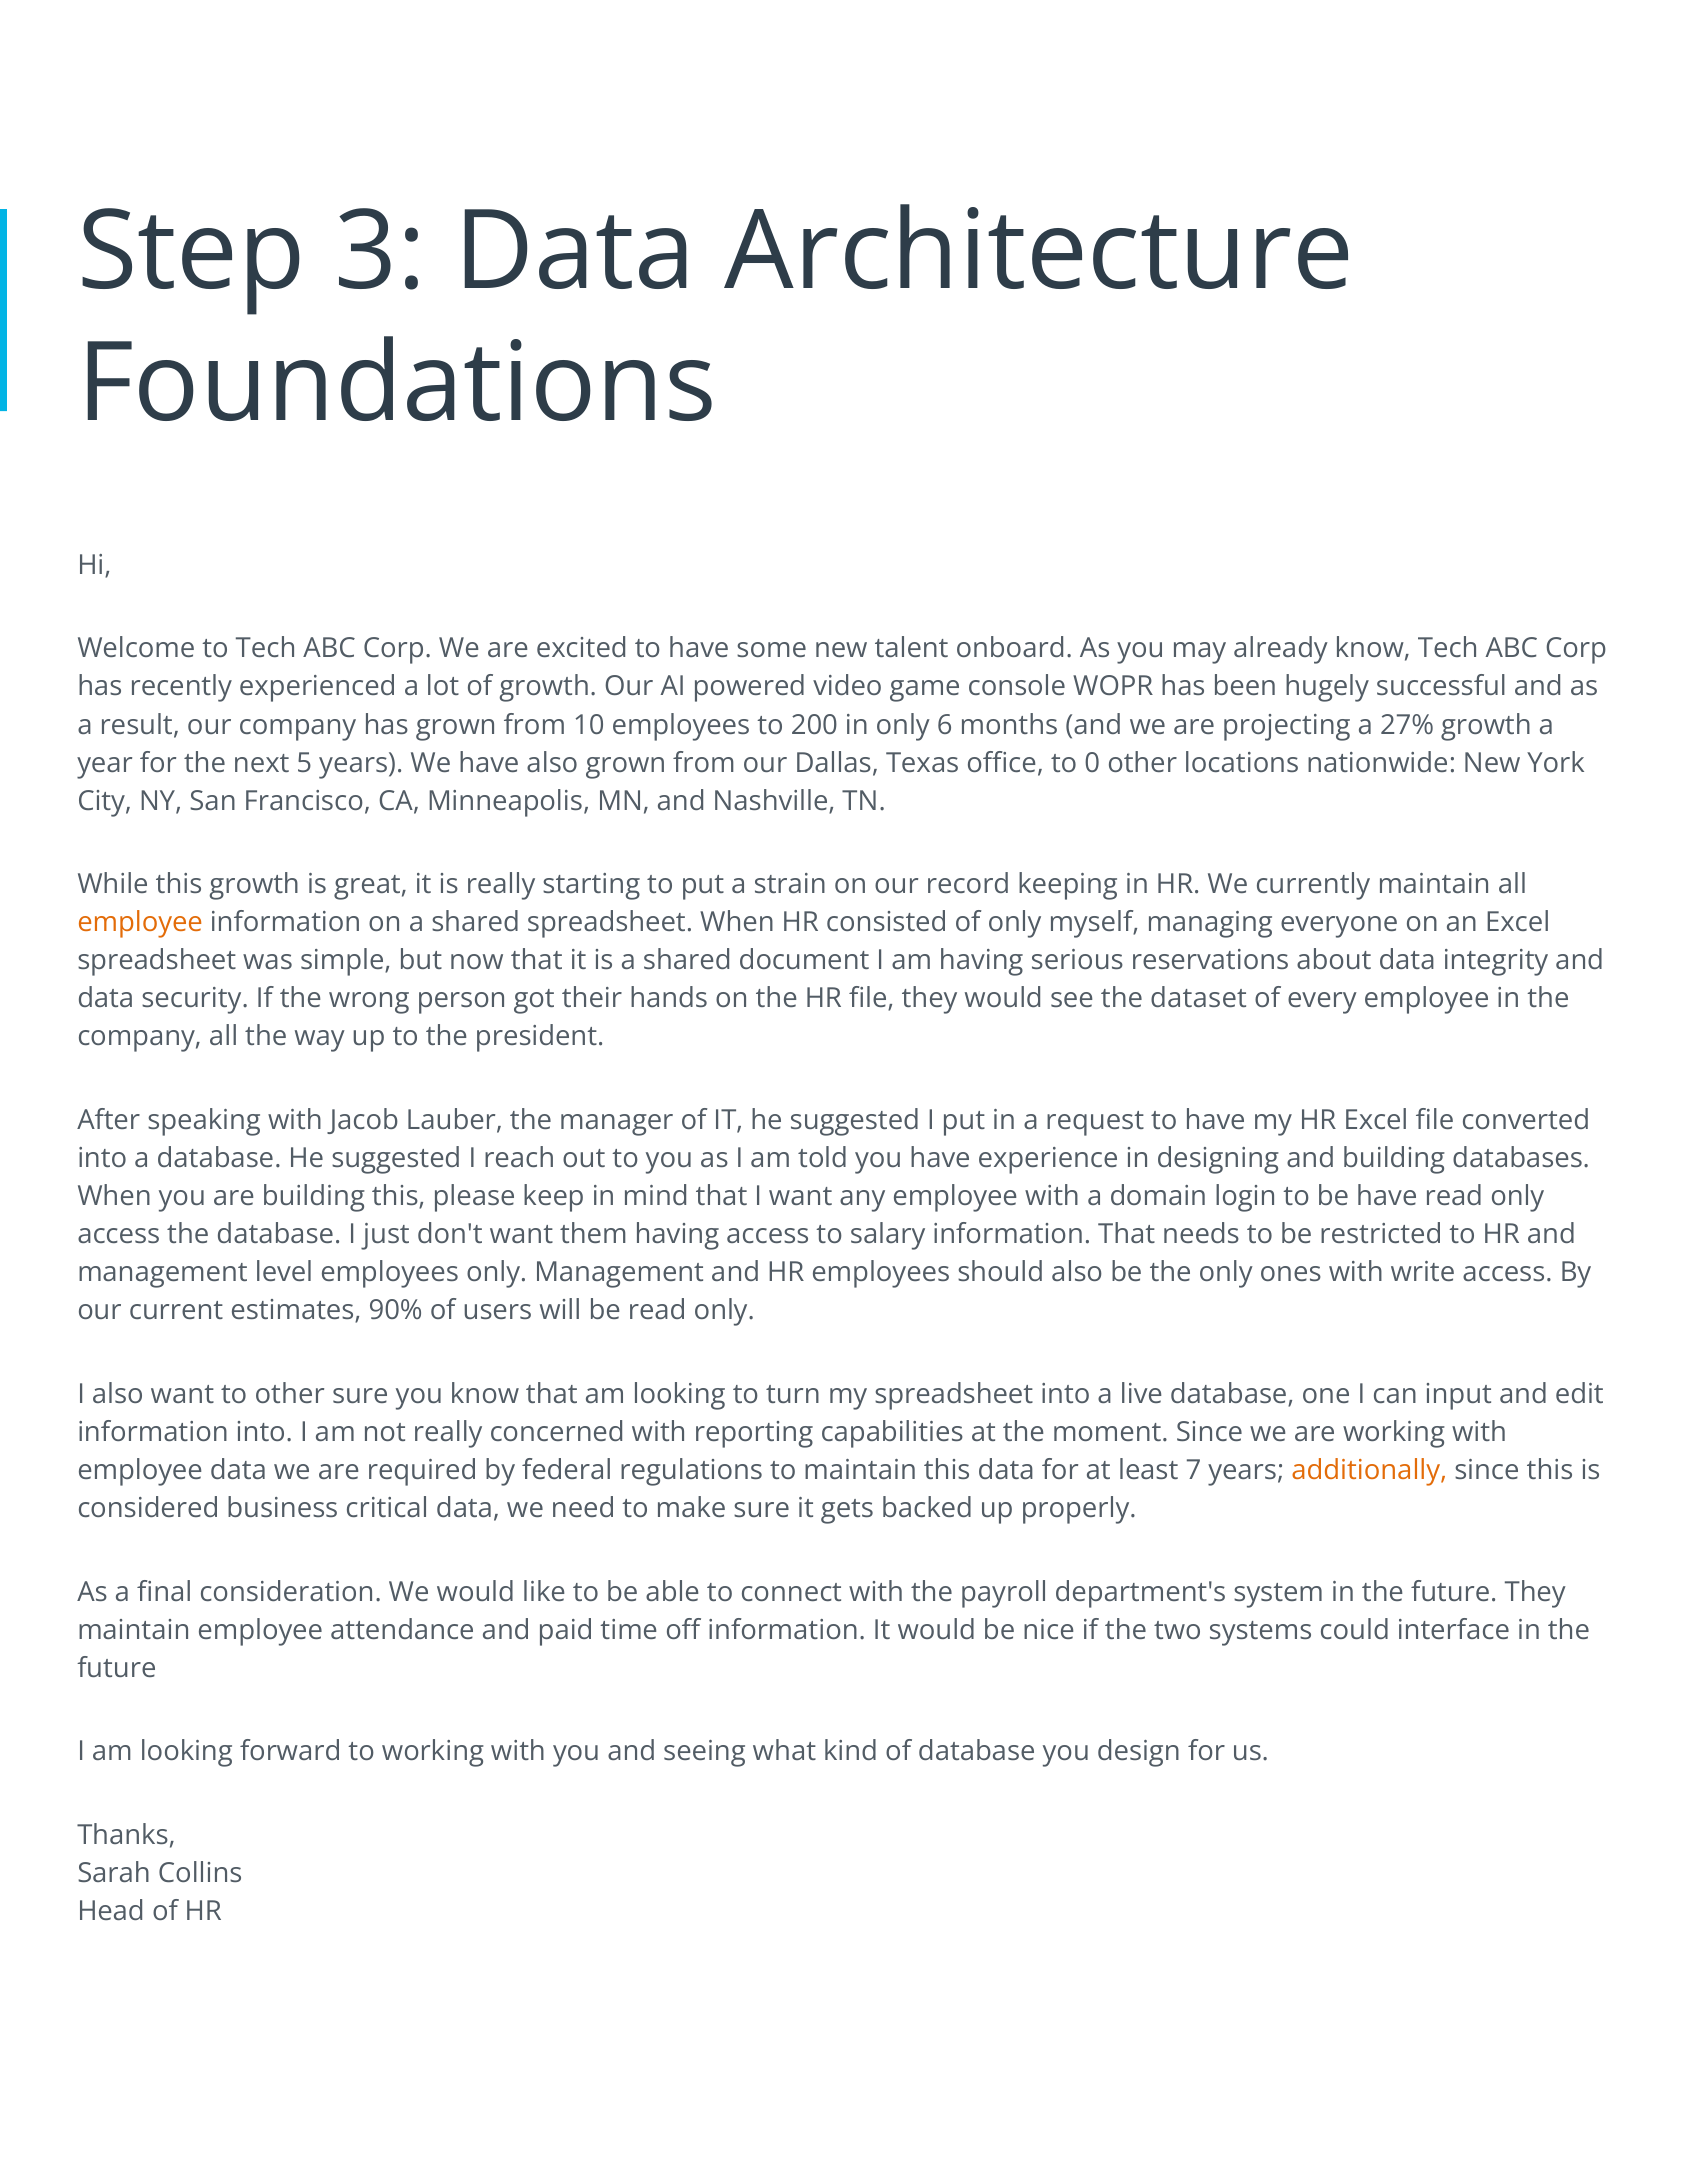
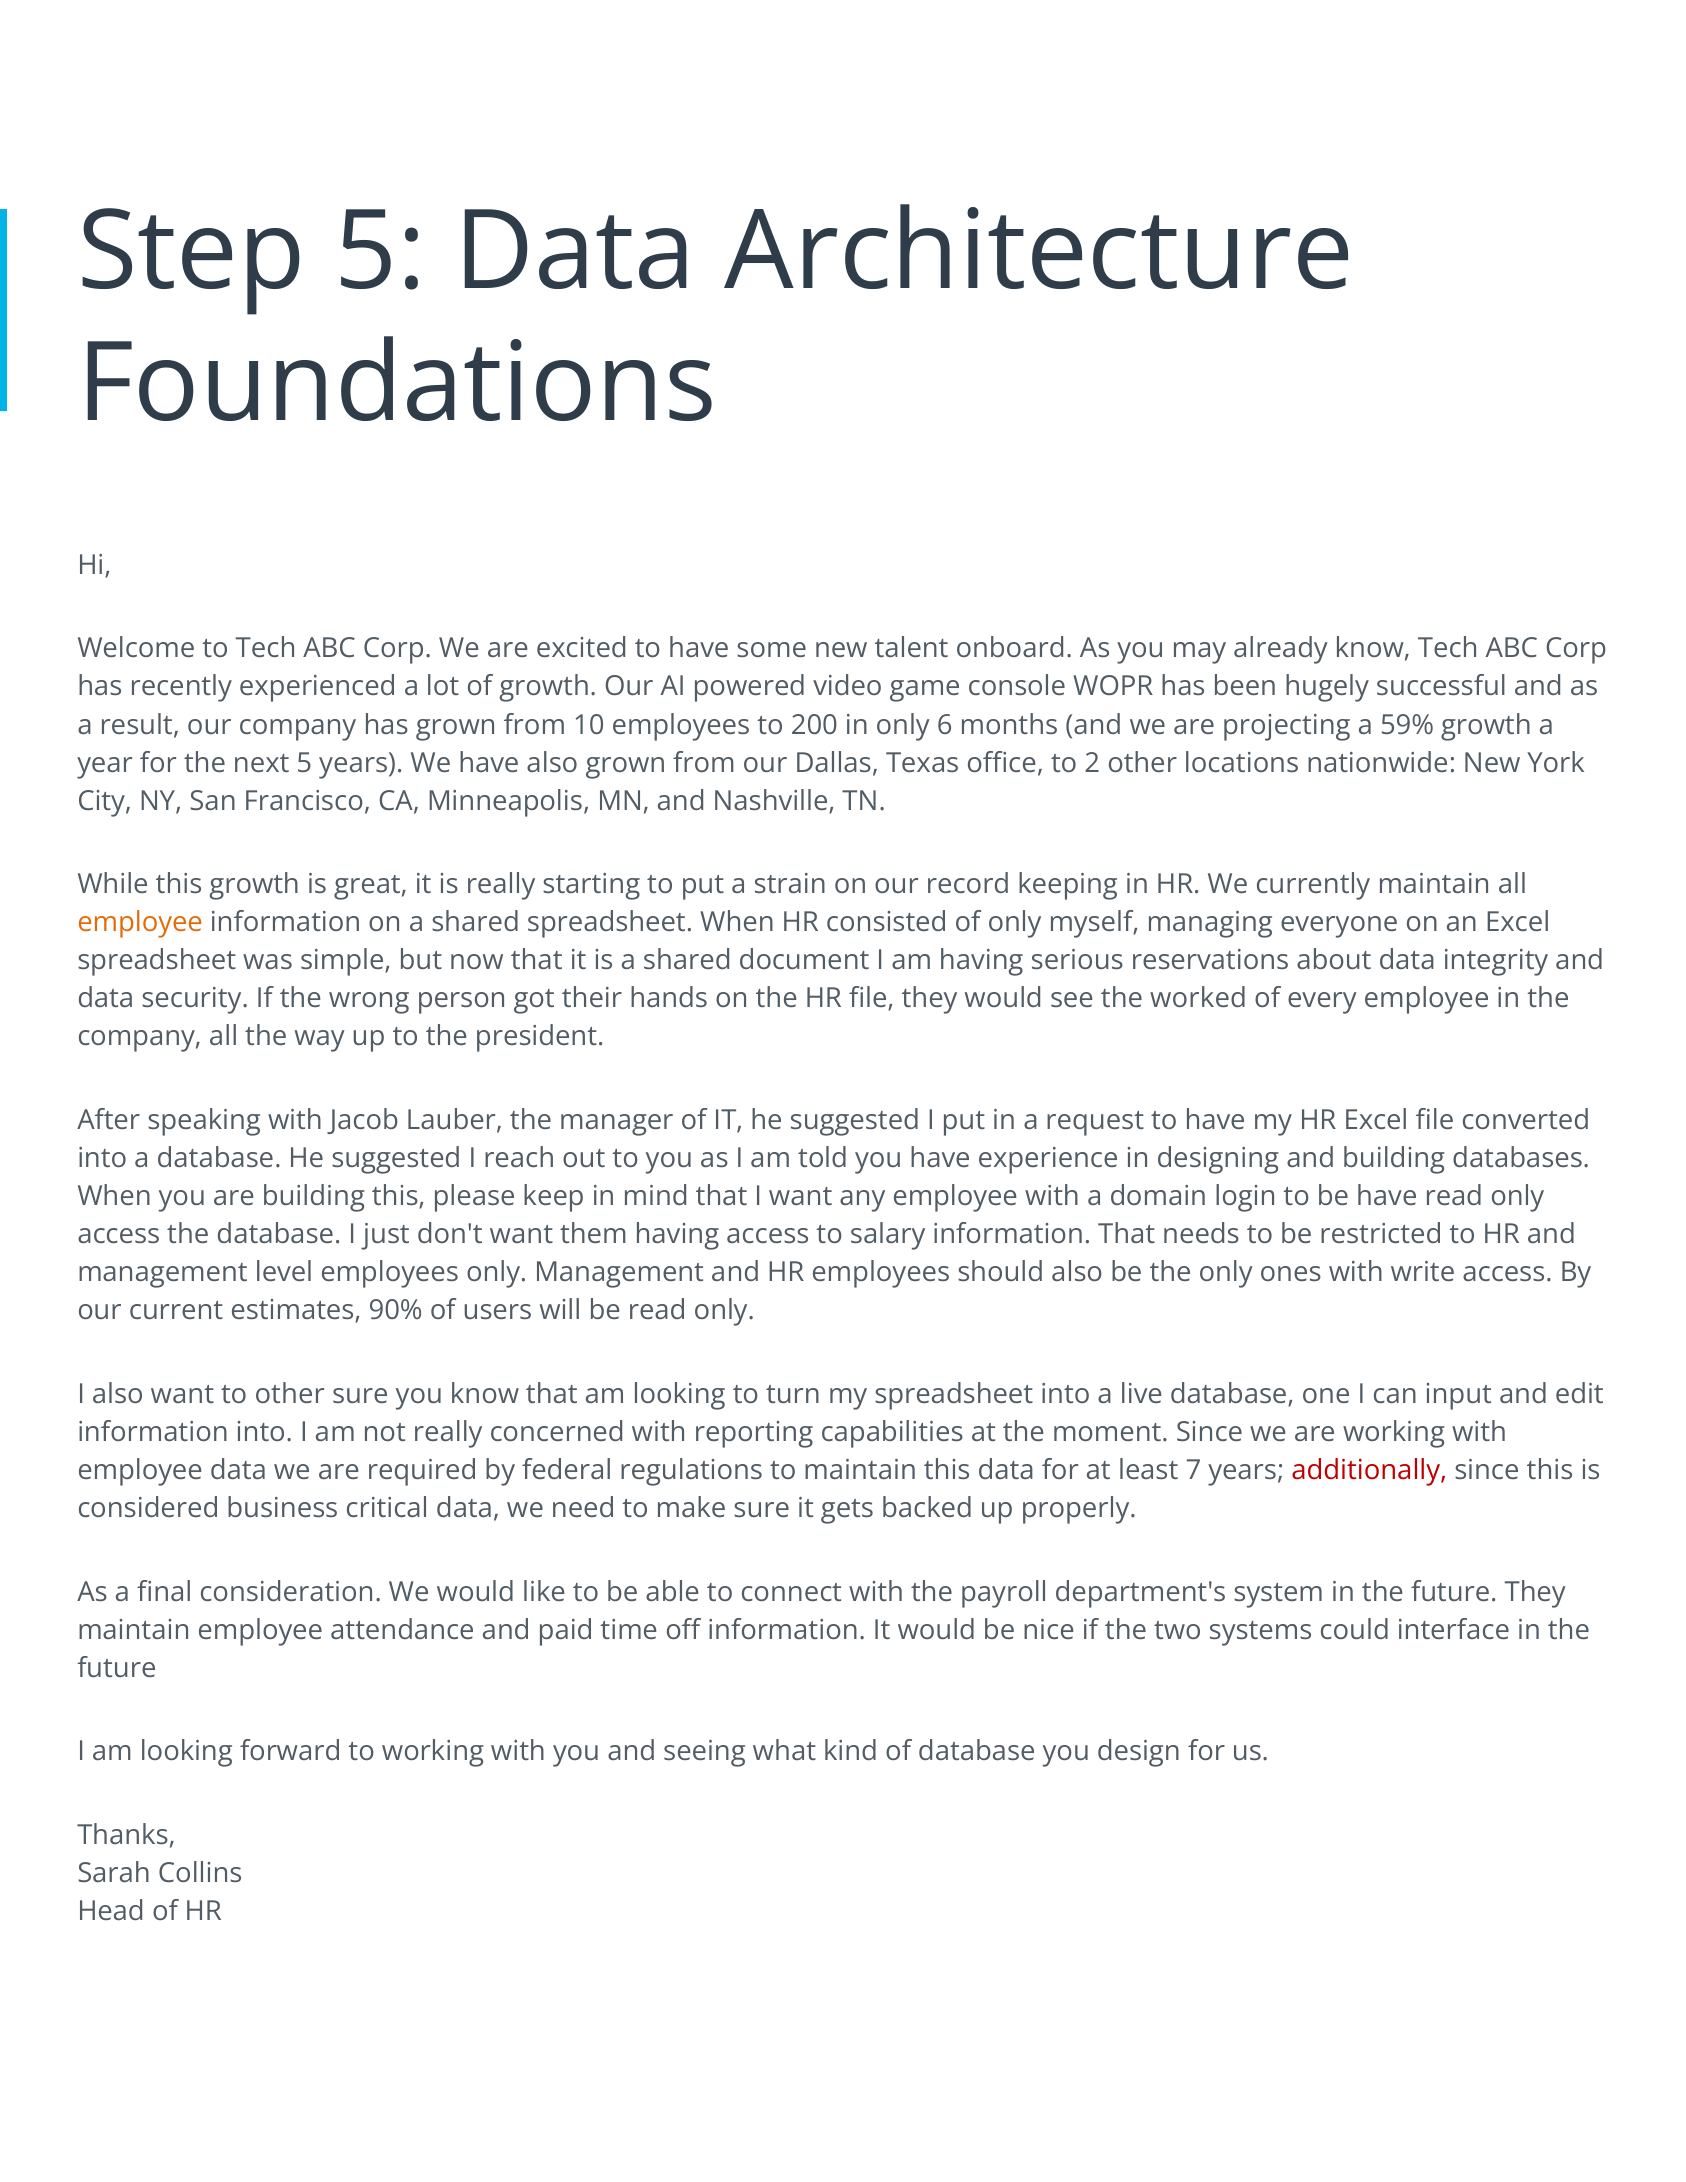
Step 3: 3 -> 5
27%: 27% -> 59%
0: 0 -> 2
dataset: dataset -> worked
additionally colour: orange -> red
